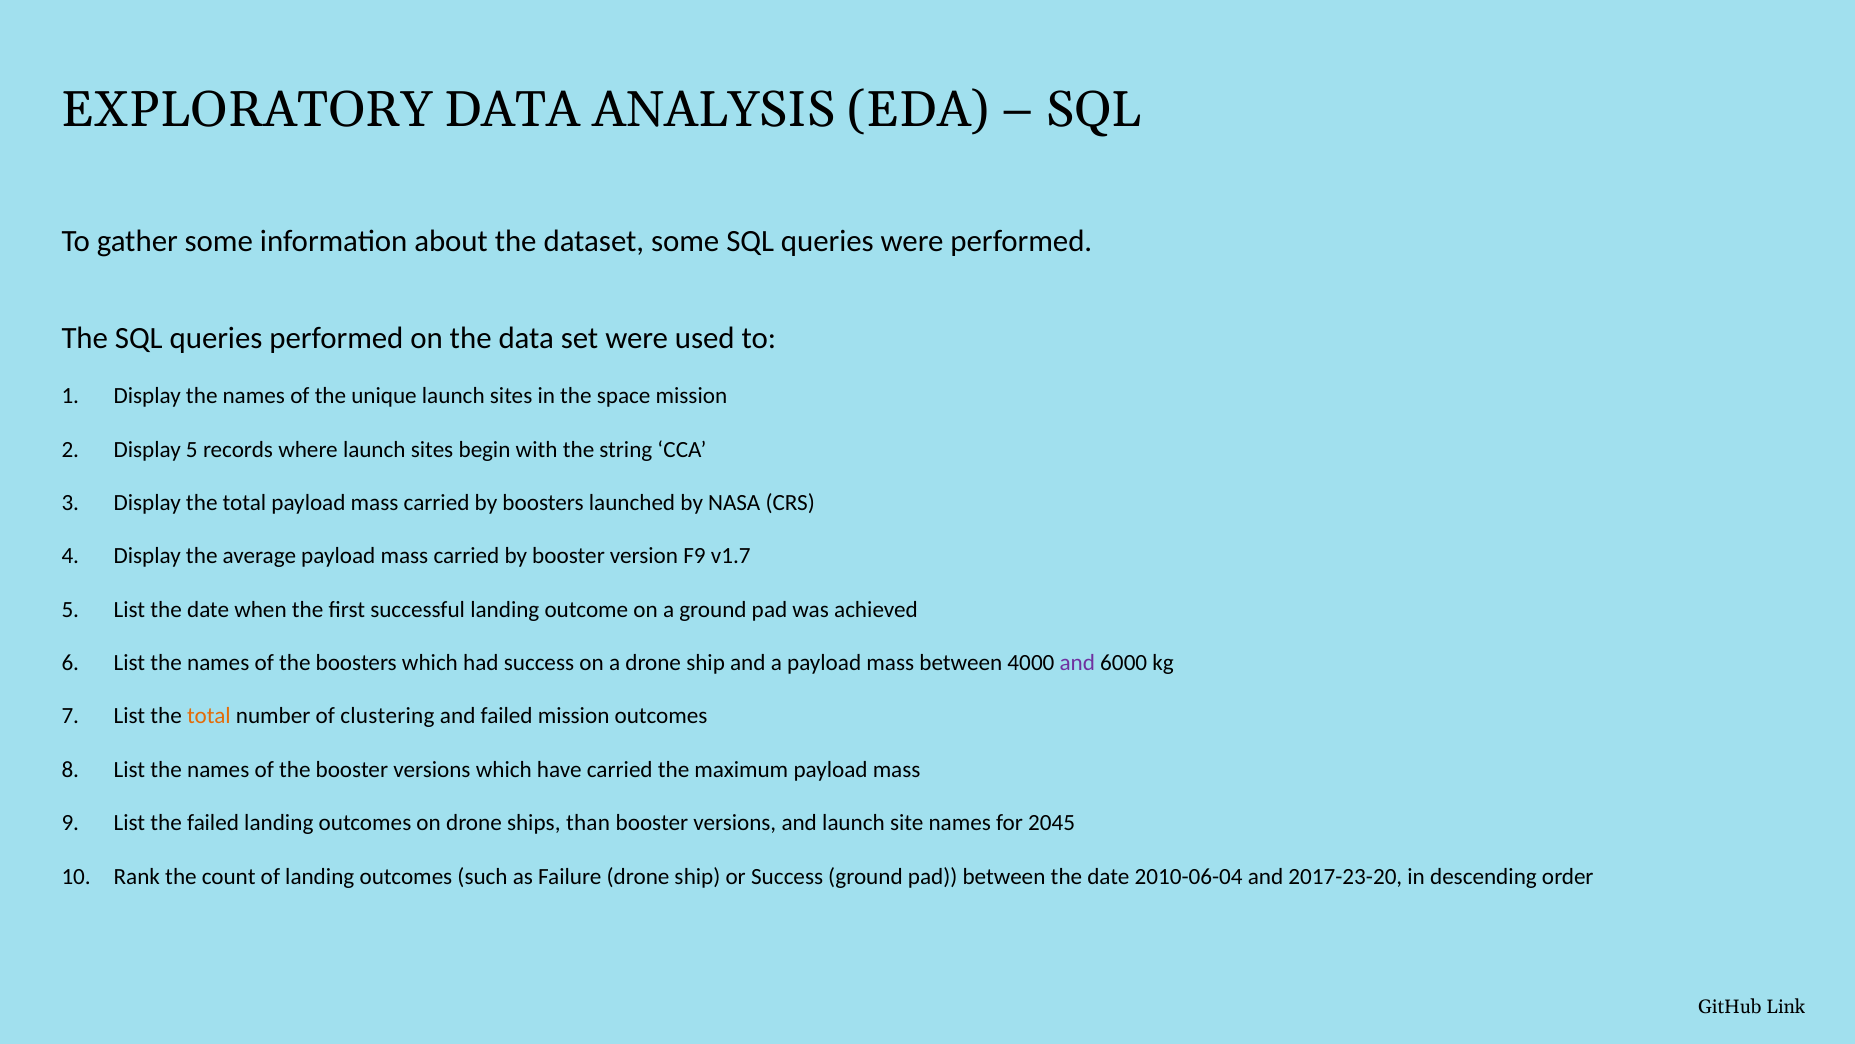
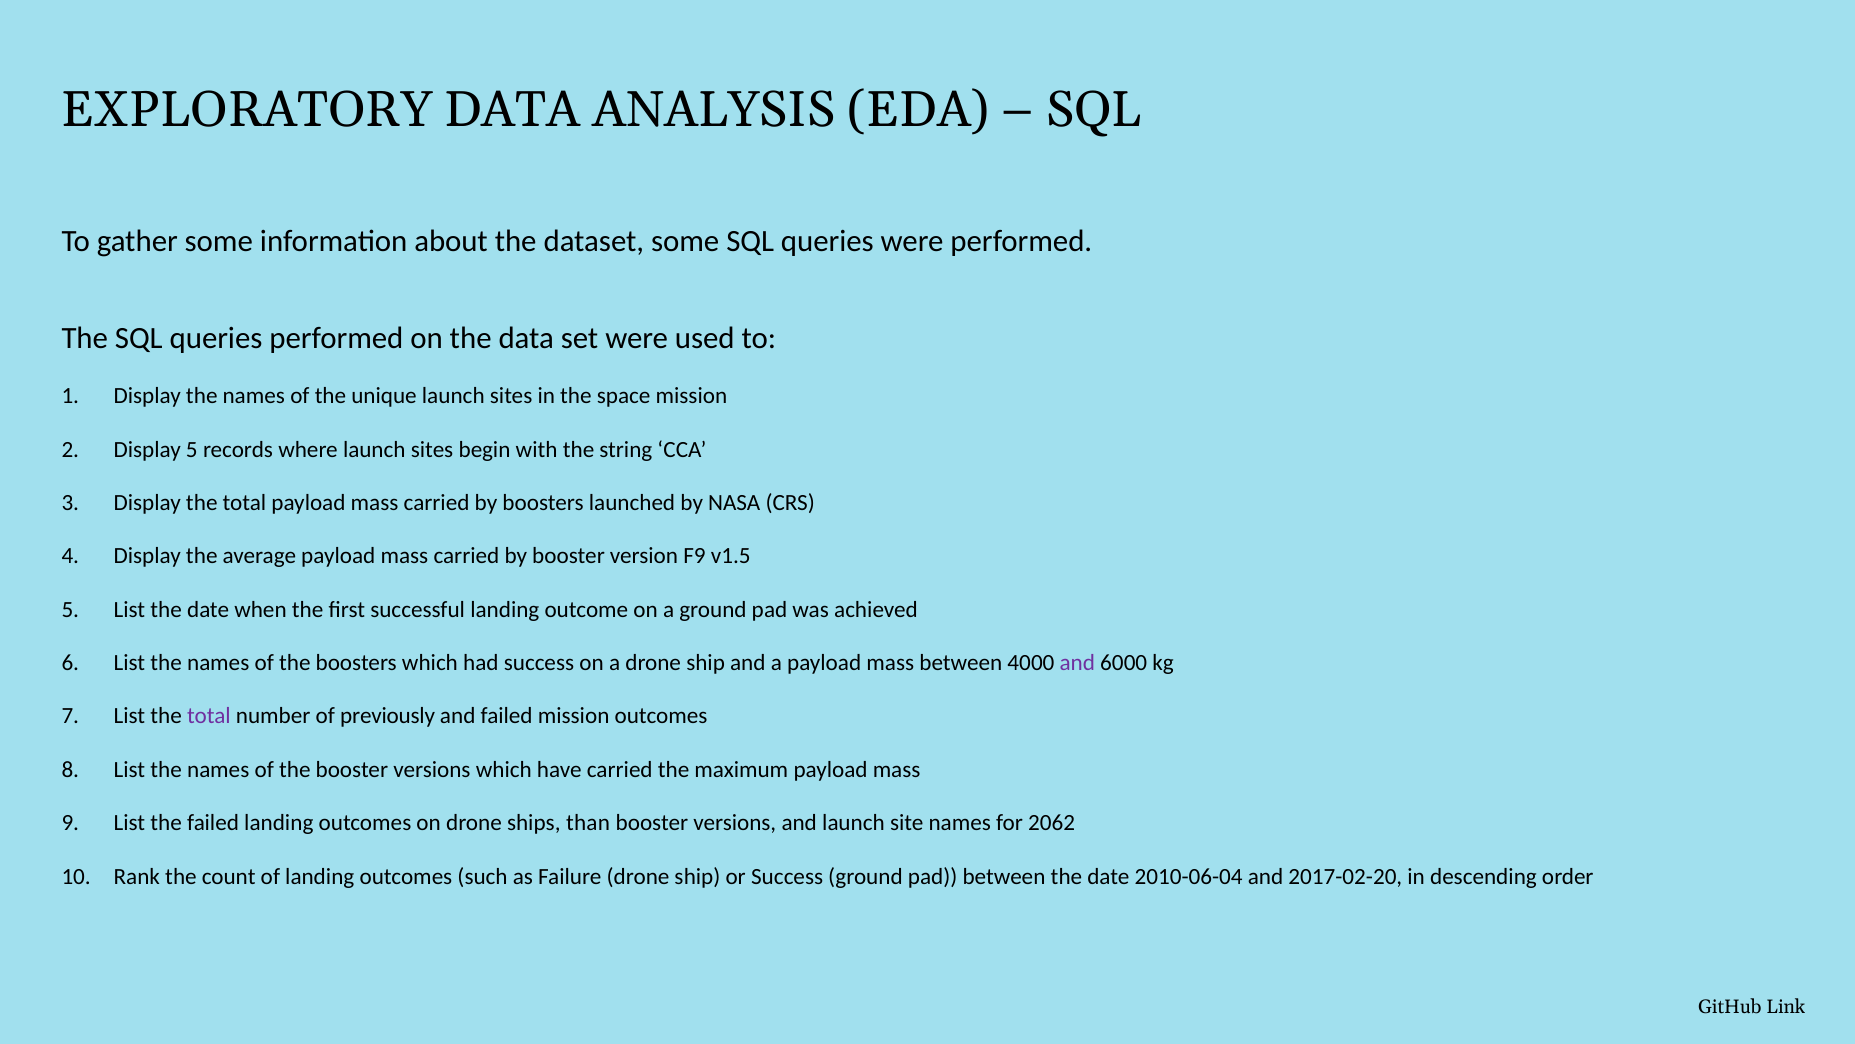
v1.7: v1.7 -> v1.5
total at (209, 716) colour: orange -> purple
clustering: clustering -> previously
2045: 2045 -> 2062
2017-23-20: 2017-23-20 -> 2017-02-20
